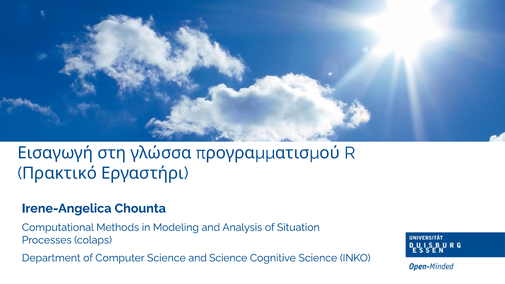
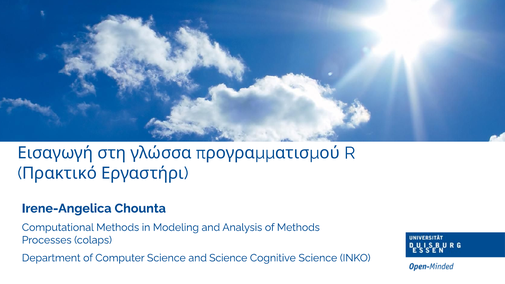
of Situation: Situation -> Methods
